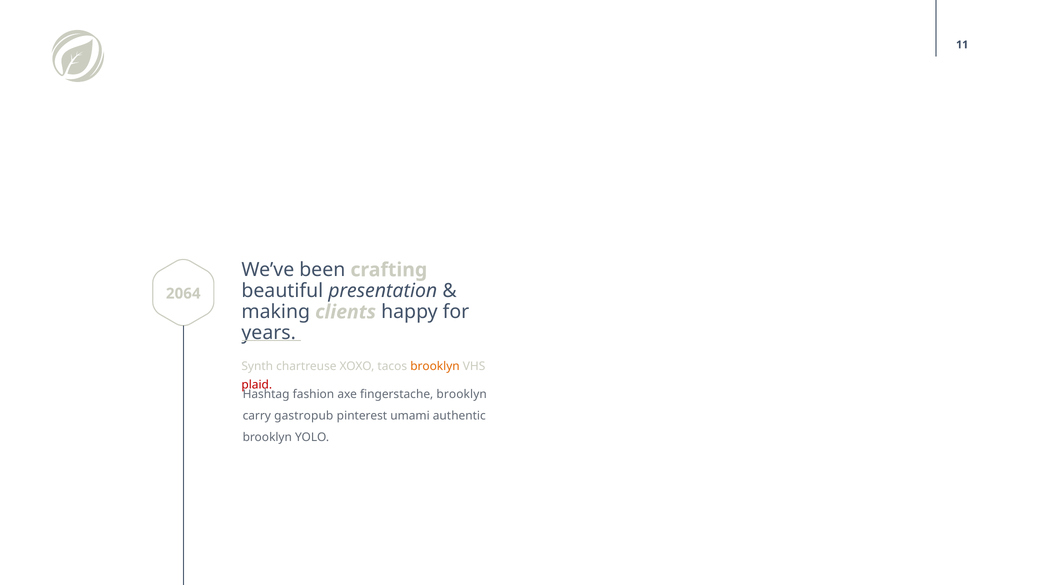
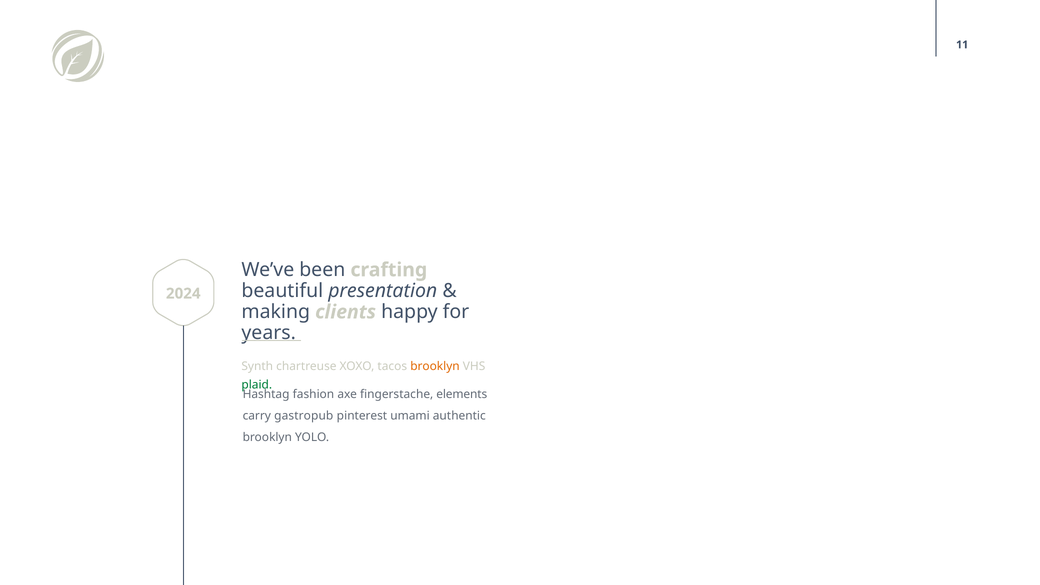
2064: 2064 -> 2024
plaid colour: red -> green
fingerstache brooklyn: brooklyn -> elements
